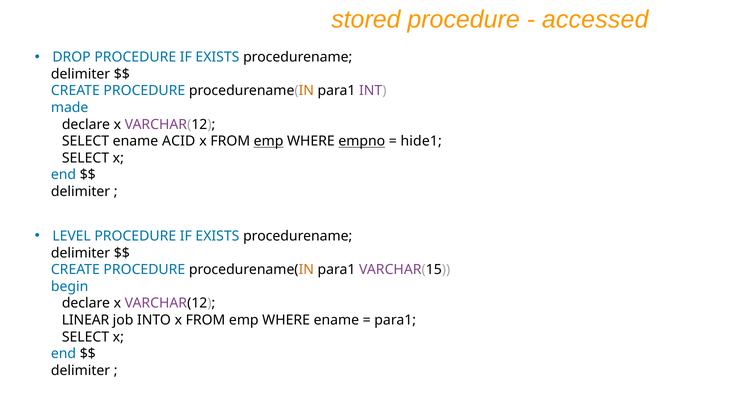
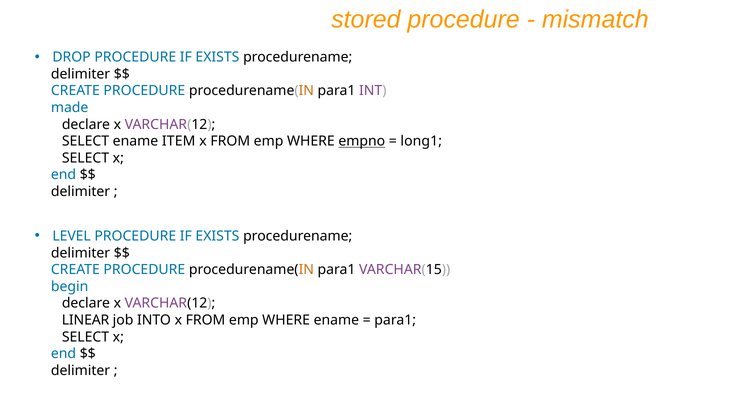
accessed: accessed -> mismatch
ACID: ACID -> ITEM
emp at (269, 141) underline: present -> none
hide1: hide1 -> long1
